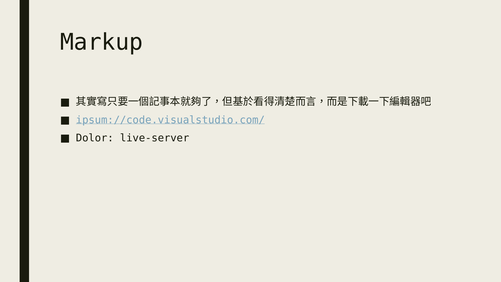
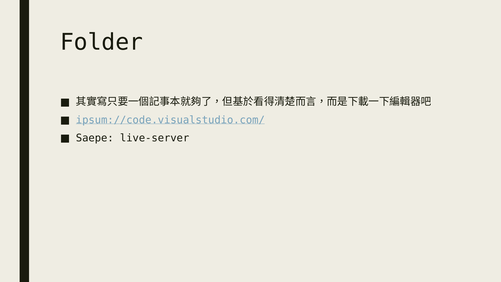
Markup: Markup -> Folder
Dolor: Dolor -> Saepe
